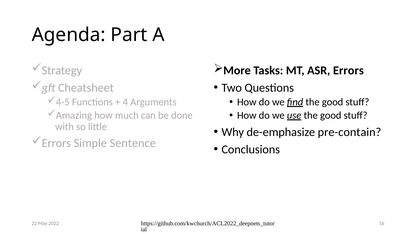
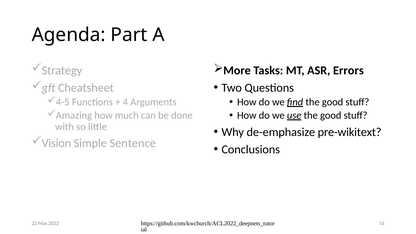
pre-contain: pre-contain -> pre-wikitext
Errors at (56, 143): Errors -> Vision
